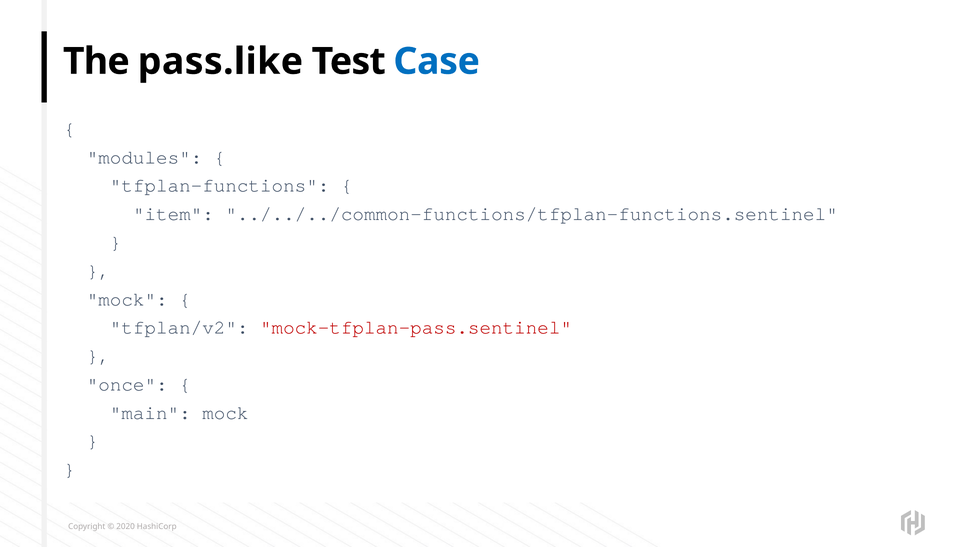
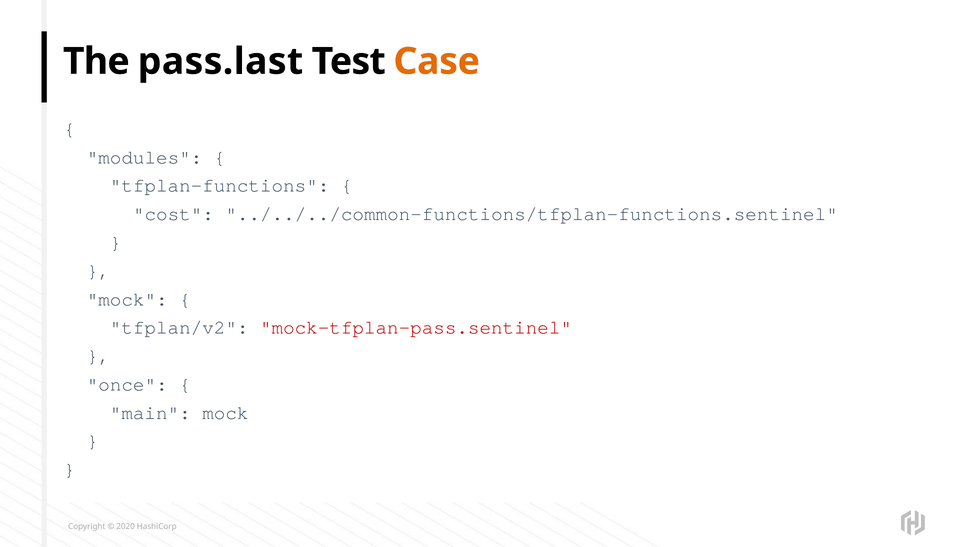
pass.like: pass.like -> pass.last
Case colour: blue -> orange
item: item -> cost
